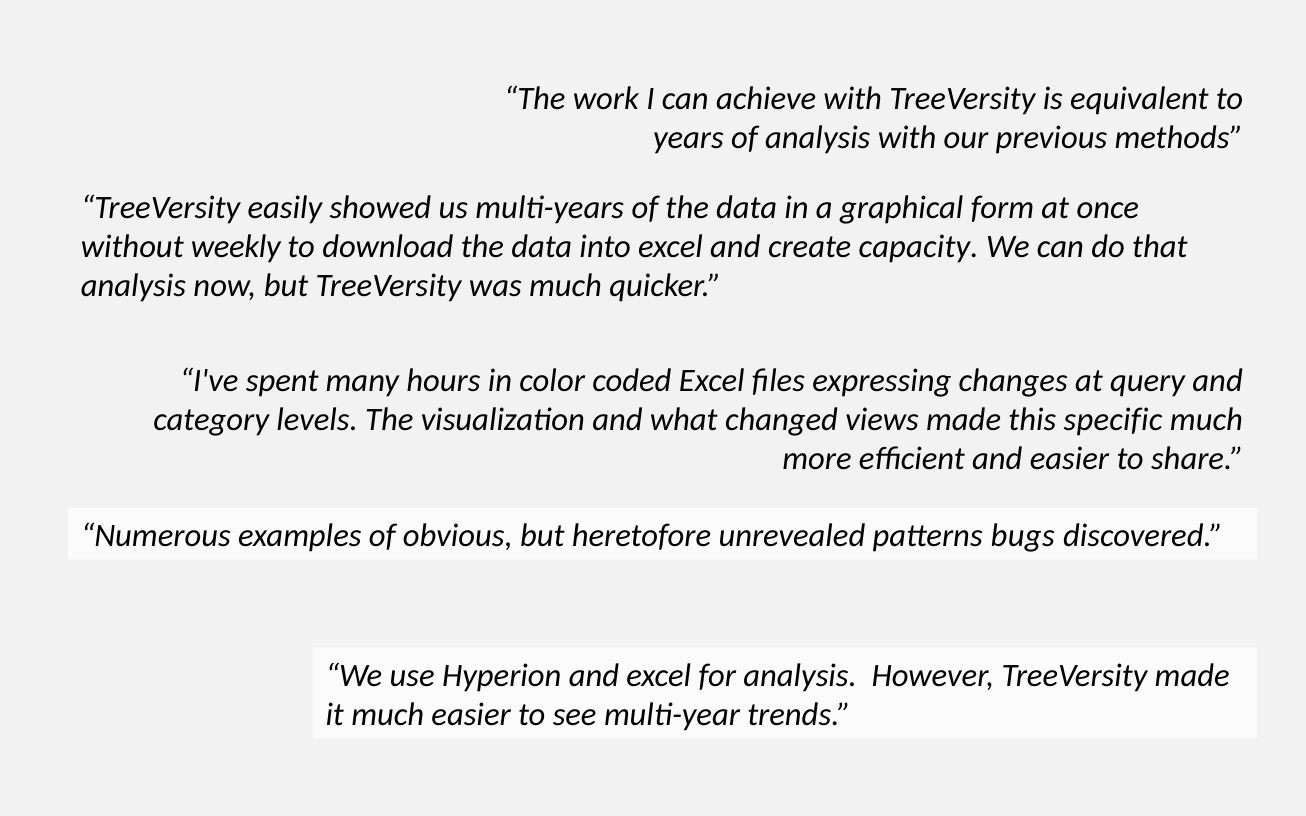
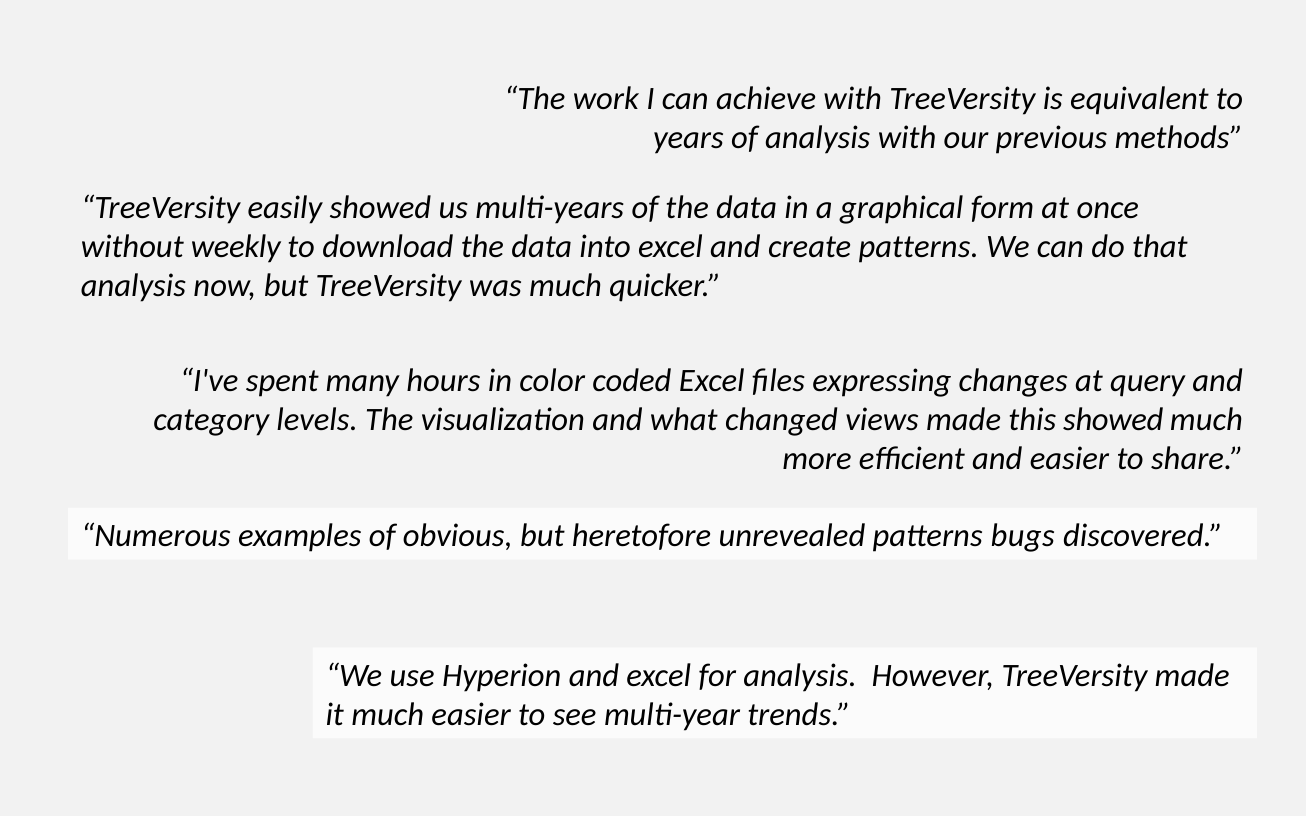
create capacity: capacity -> patterns
this specific: specific -> showed
